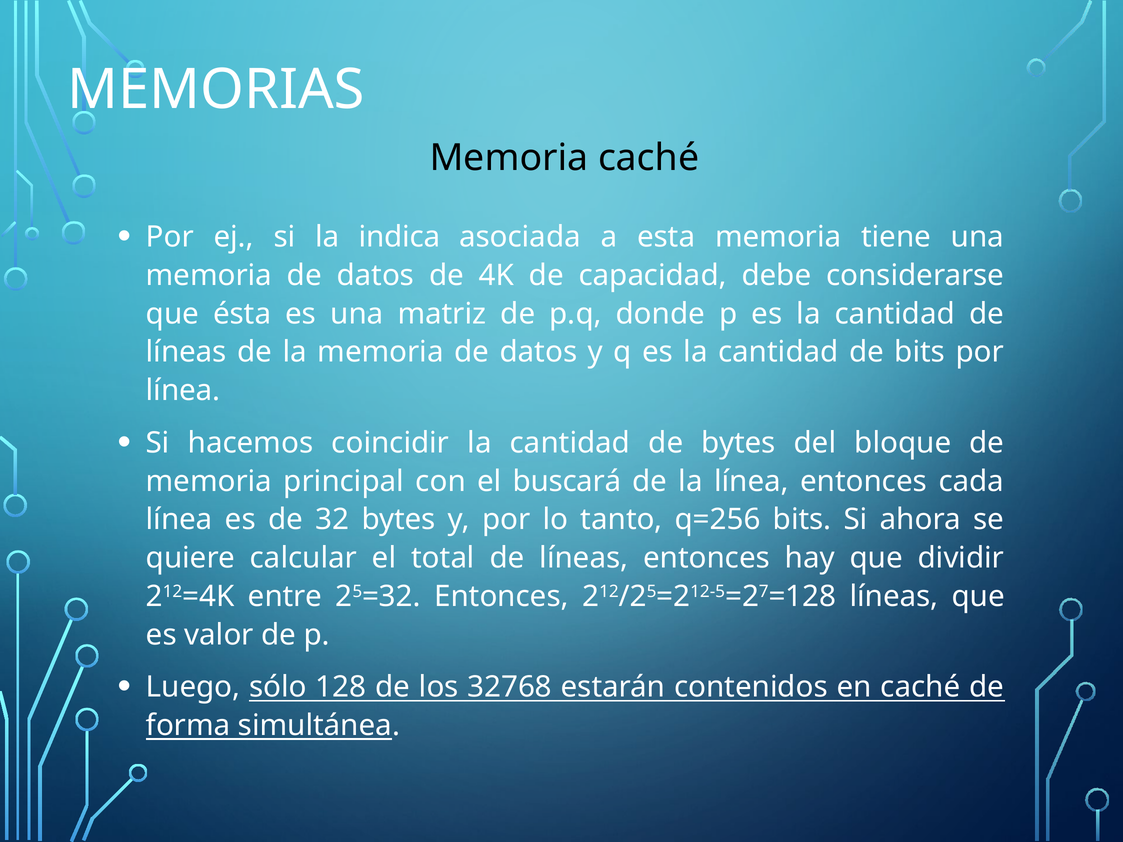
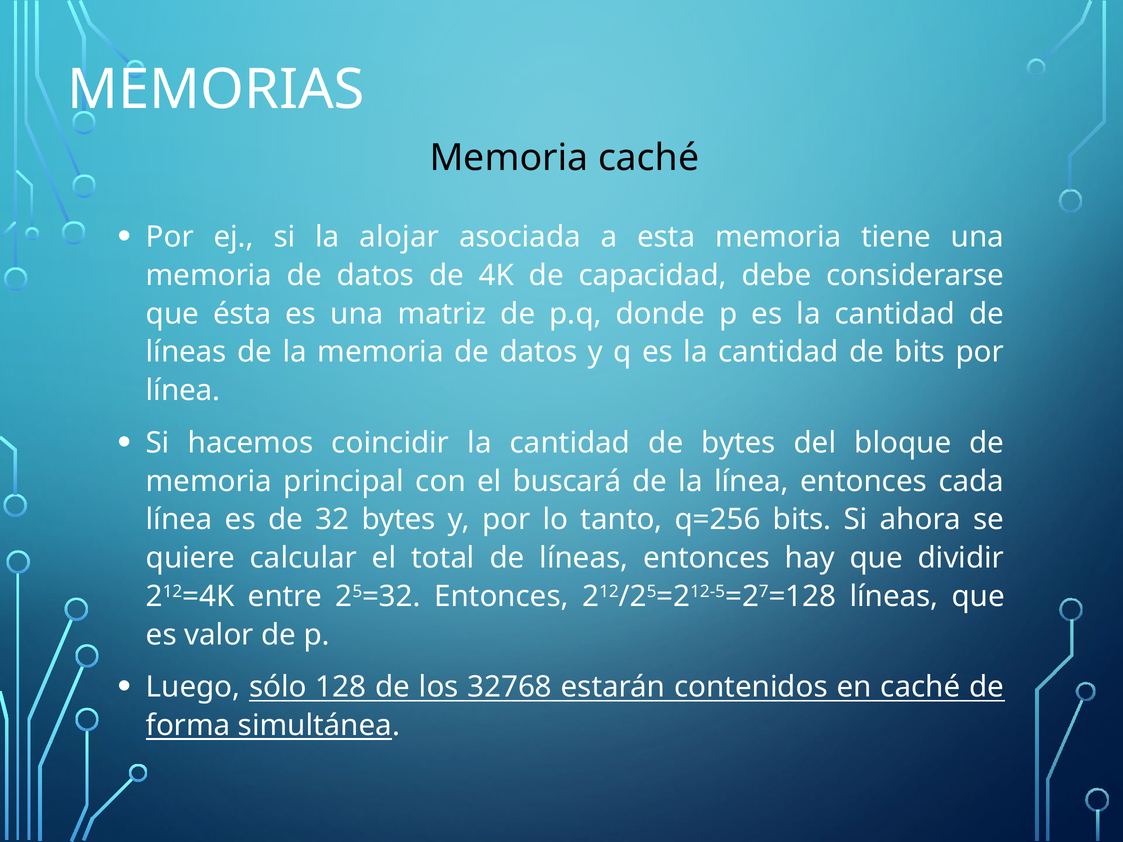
indica: indica -> alojar
